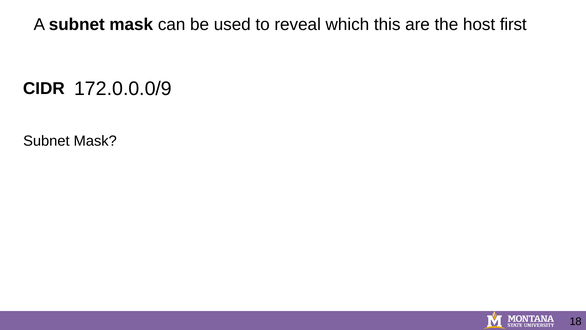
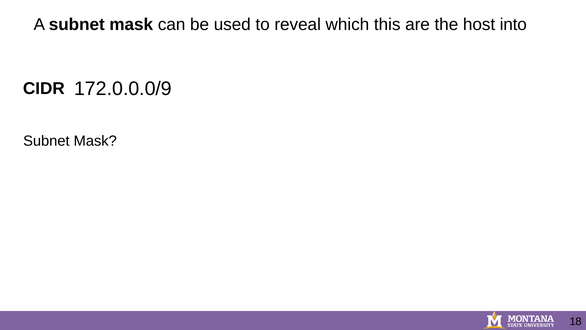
first: first -> into
